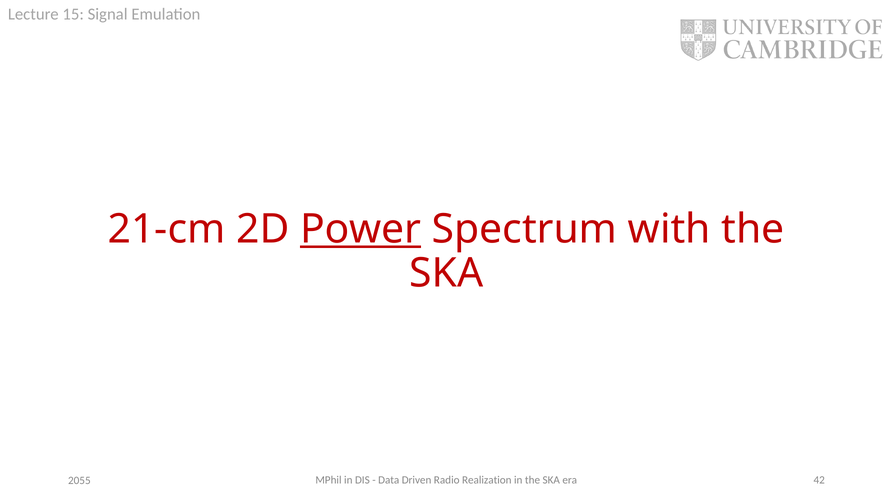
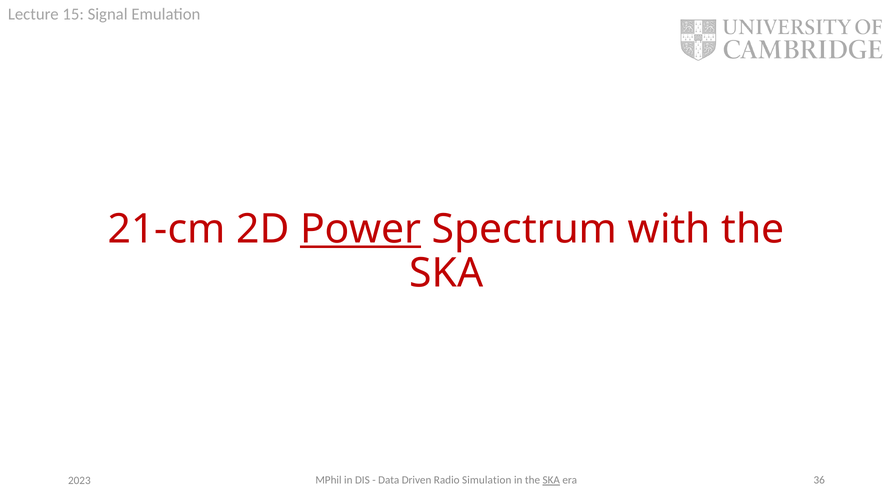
Realization: Realization -> Simulation
SKA at (551, 480) underline: none -> present
42: 42 -> 36
2055: 2055 -> 2023
